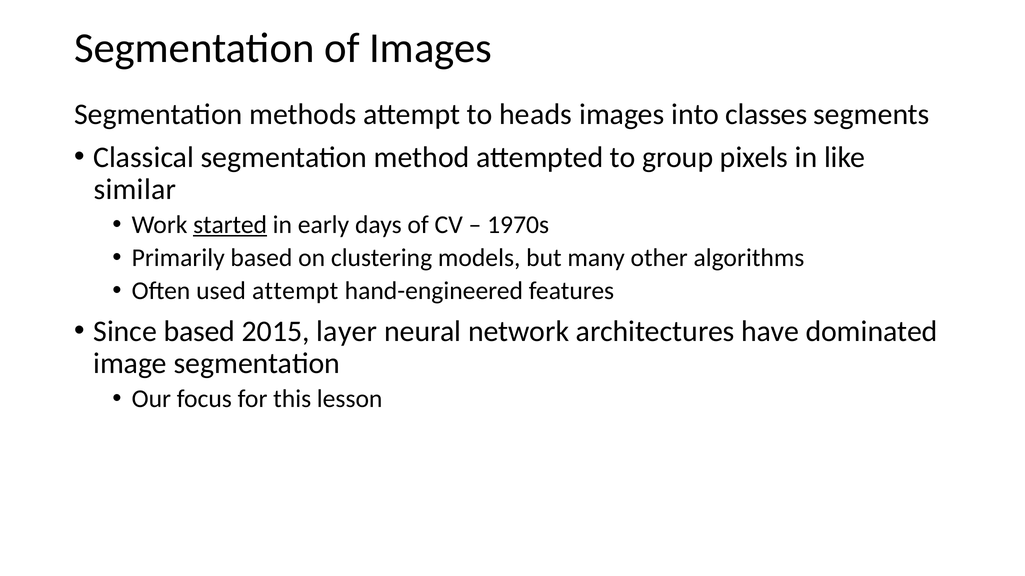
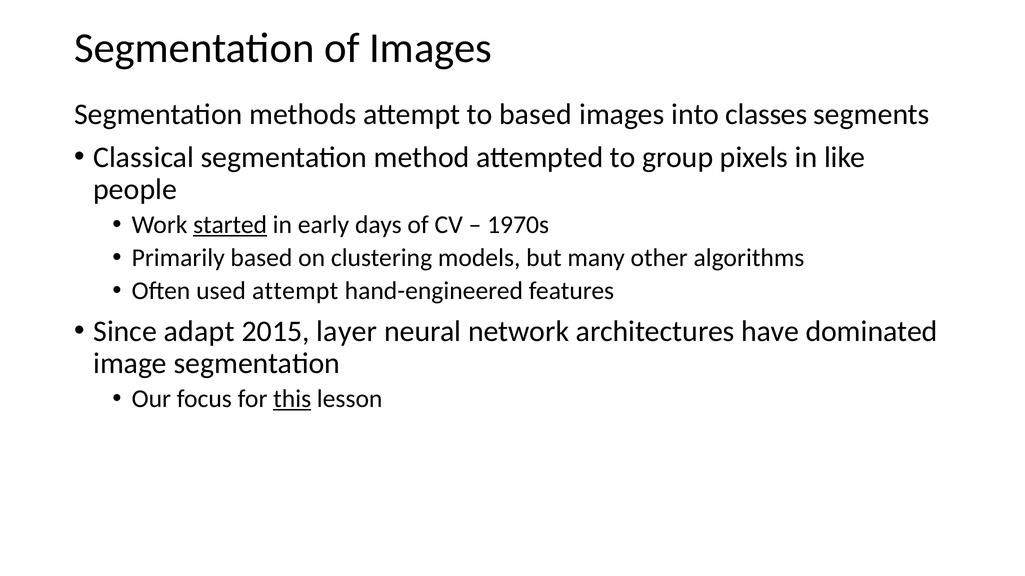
to heads: heads -> based
similar: similar -> people
Since based: based -> adapt
this underline: none -> present
